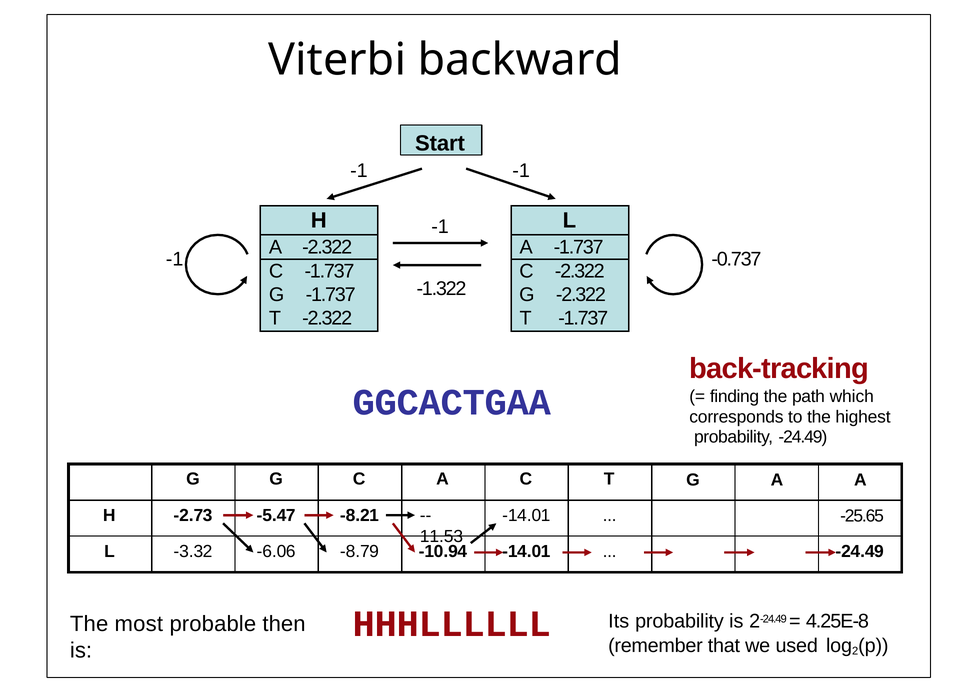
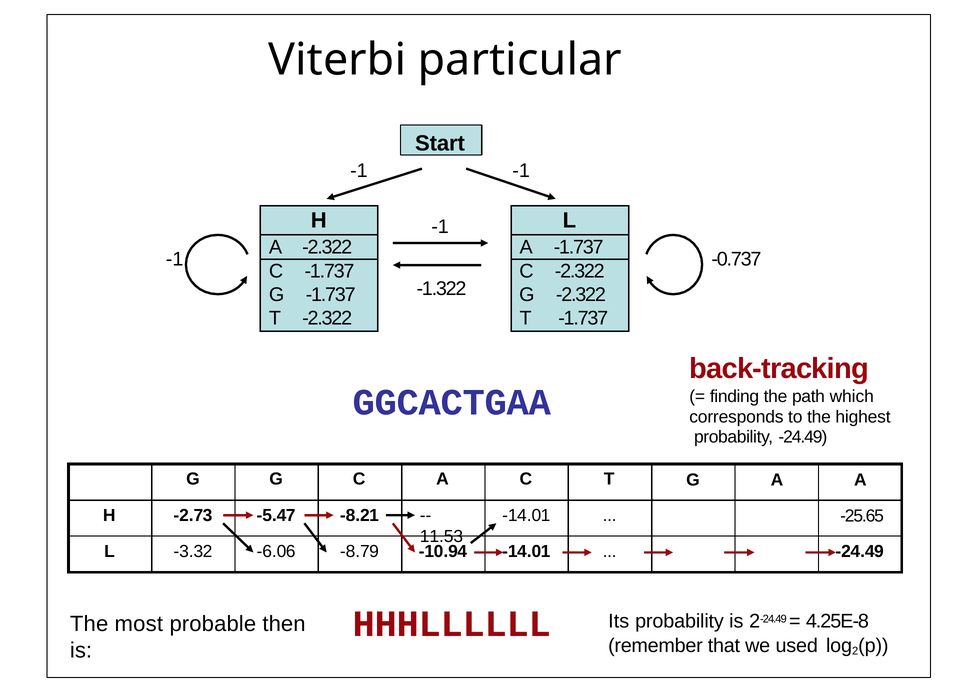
backward: backward -> particular
